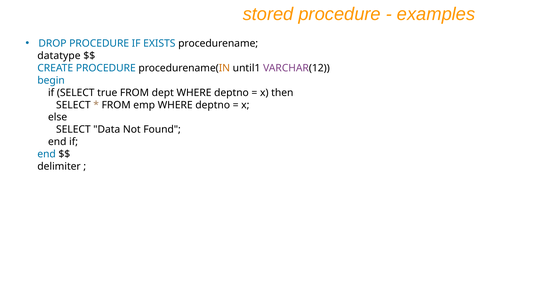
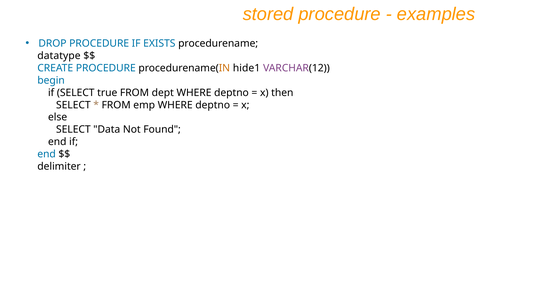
until1: until1 -> hide1
